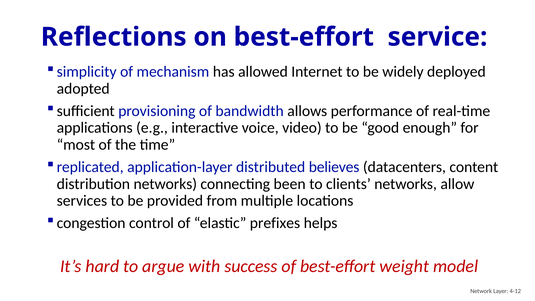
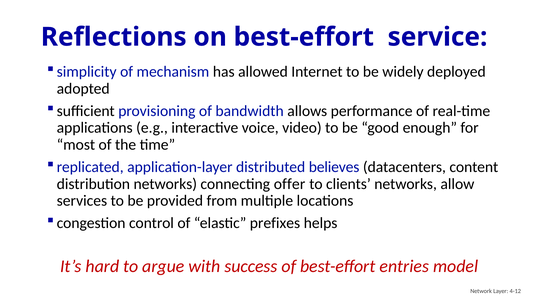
been: been -> offer
weight: weight -> entries
